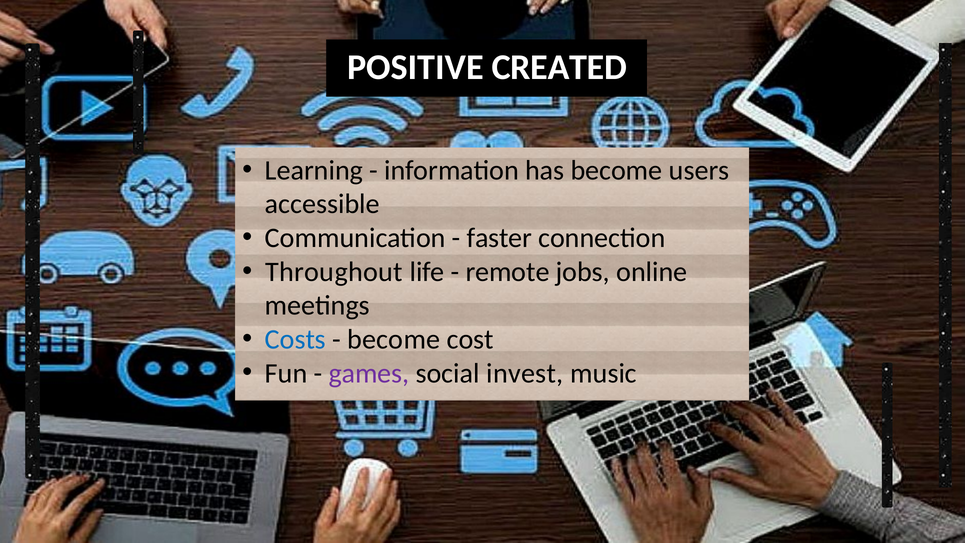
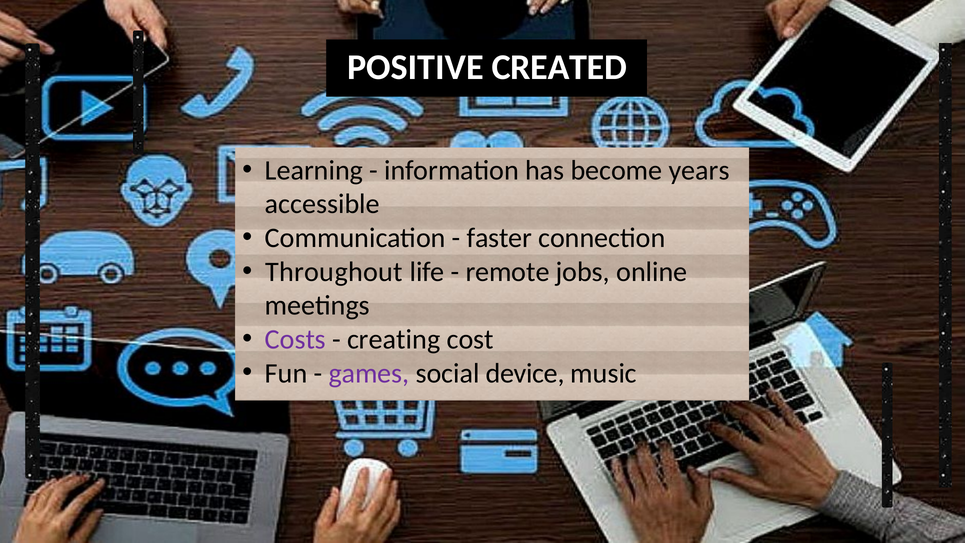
users: users -> years
Costs colour: blue -> purple
become at (394, 339): become -> creating
invest: invest -> device
